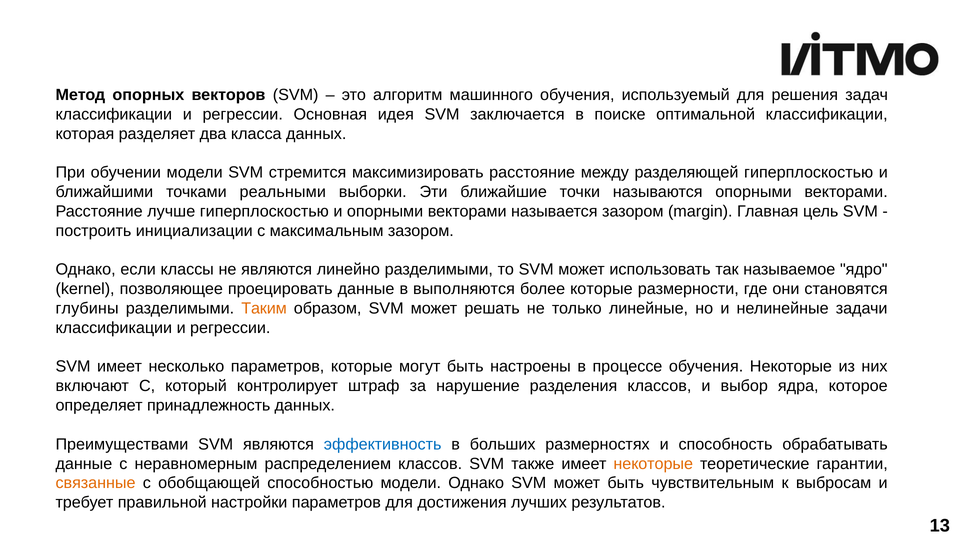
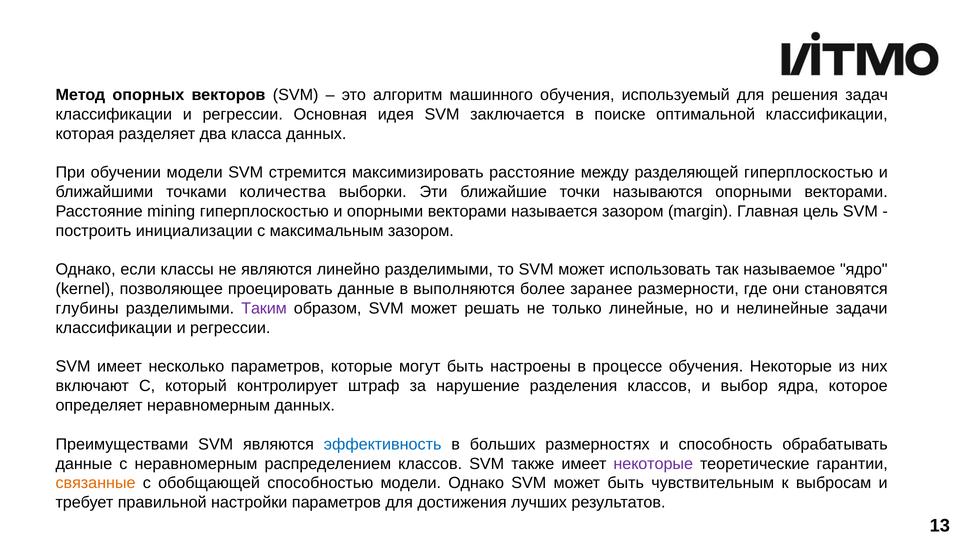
реальными: реальными -> количества
лучше: лучше -> mining
более которые: которые -> заранее
Таким colour: orange -> purple
определяет принадлежность: принадлежность -> неравномерным
некоторые at (653, 464) colour: orange -> purple
